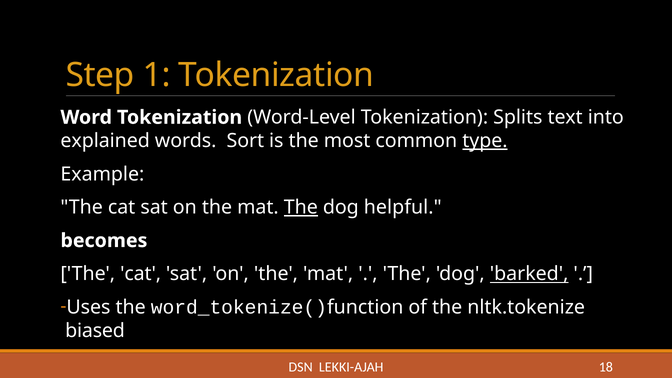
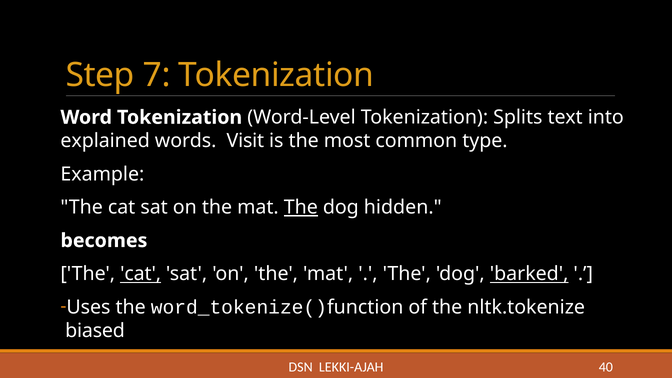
1: 1 -> 7
Sort: Sort -> Visit
type underline: present -> none
helpful: helpful -> hidden
cat at (141, 274) underline: none -> present
18: 18 -> 40
